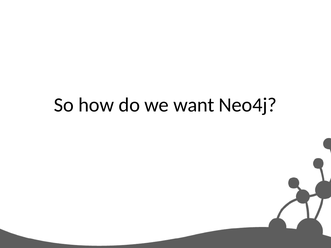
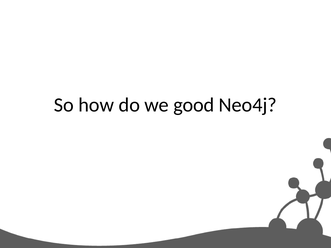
want: want -> good
